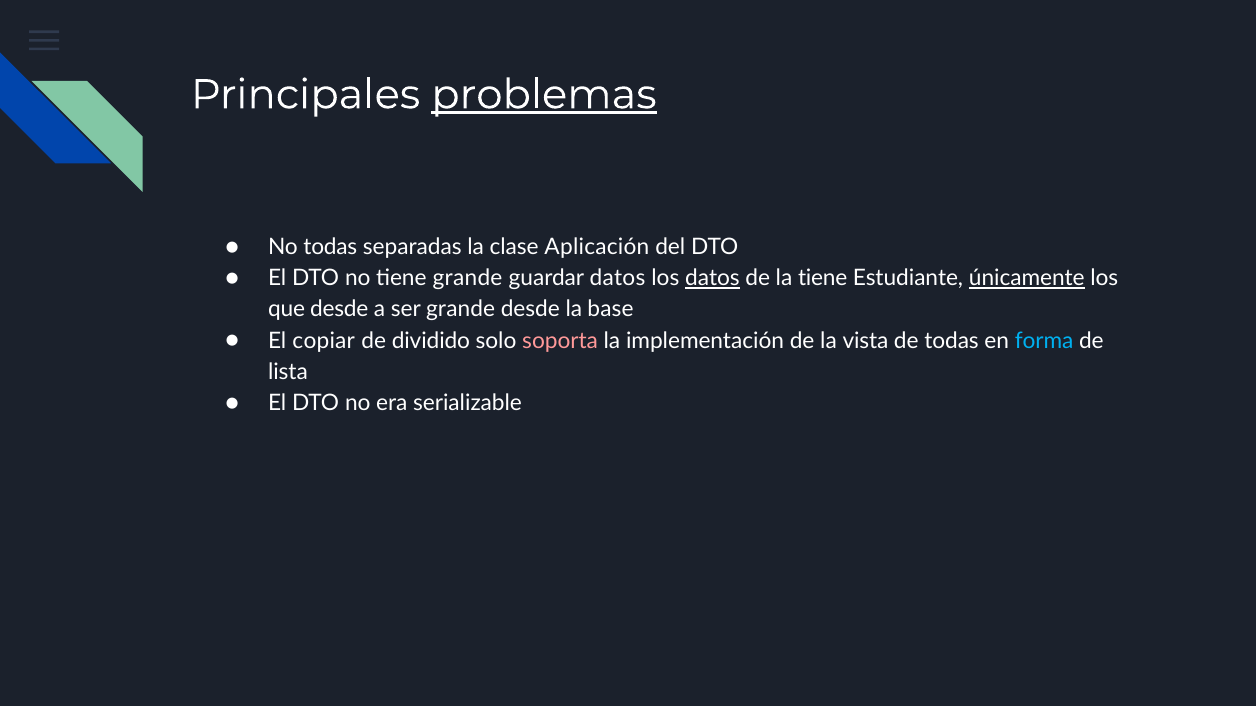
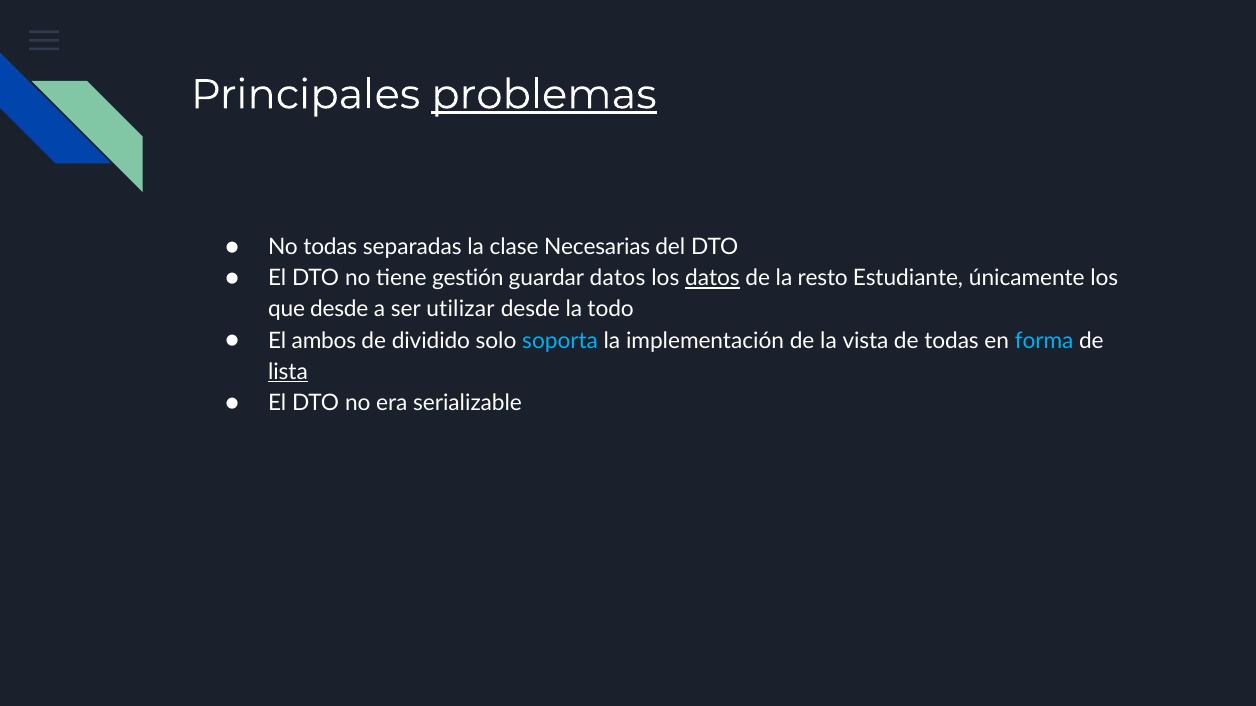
Aplicación: Aplicación -> Necesarias
tiene grande: grande -> gestión
la tiene: tiene -> resto
únicamente underline: present -> none
ser grande: grande -> utilizar
base: base -> todo
copiar: copiar -> ambos
soporta colour: pink -> light blue
lista underline: none -> present
